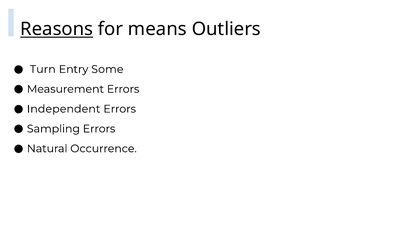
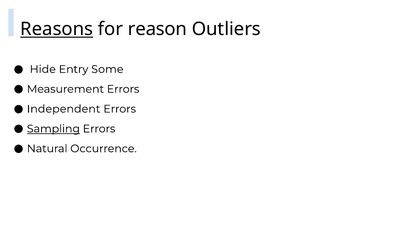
means: means -> reason
Turn: Turn -> Hide
Sampling underline: none -> present
